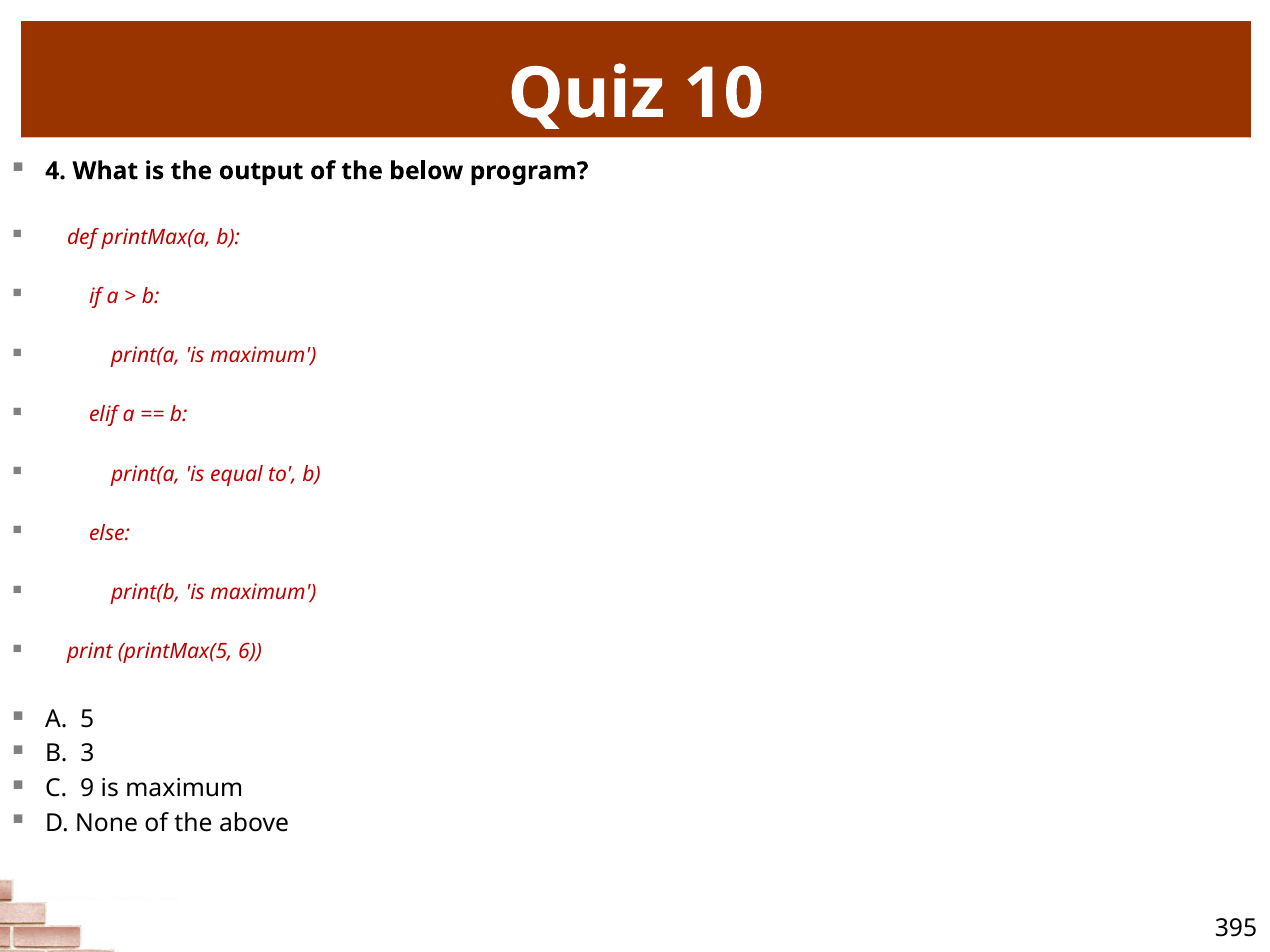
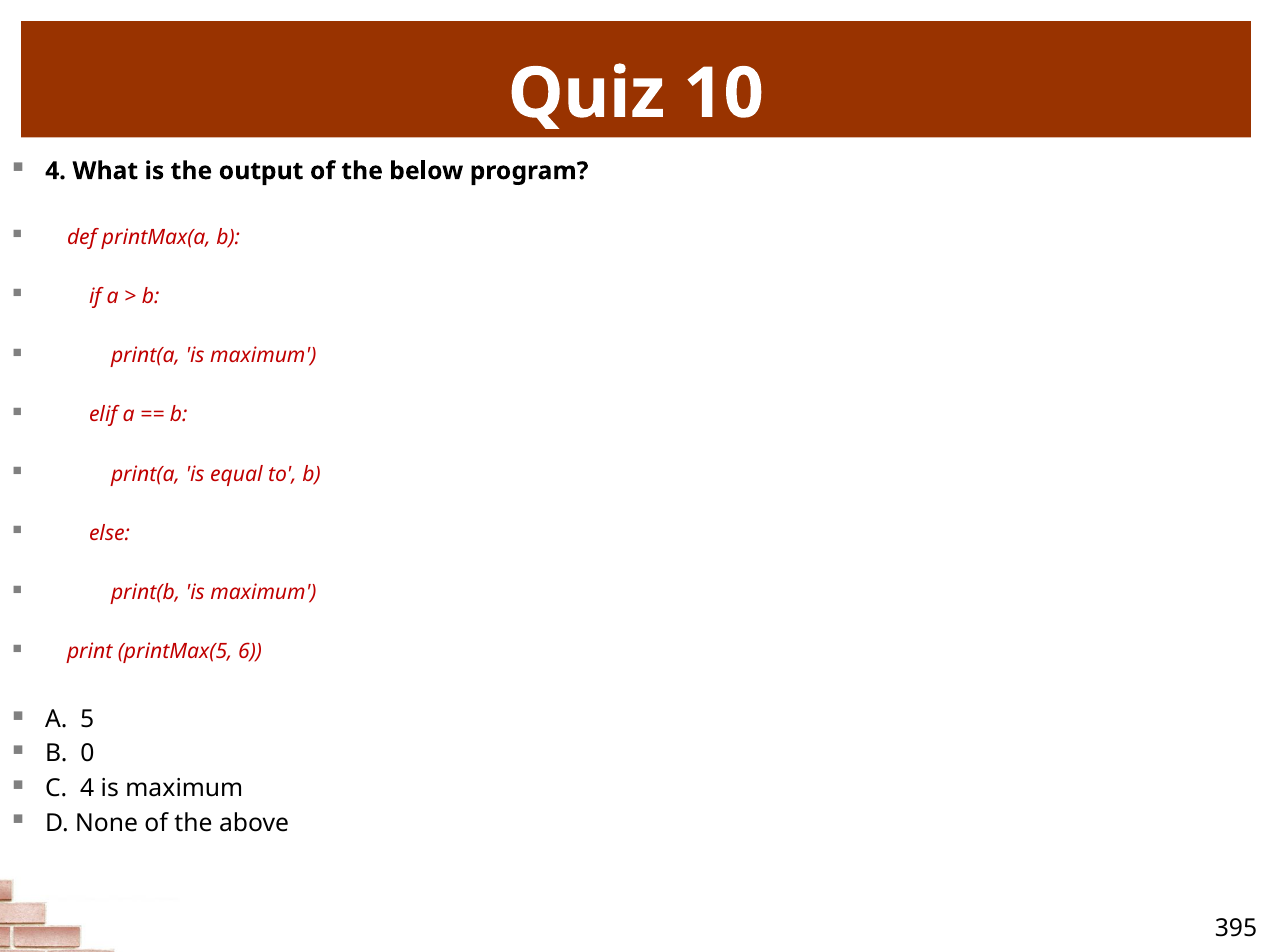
3: 3 -> 0
C 9: 9 -> 4
